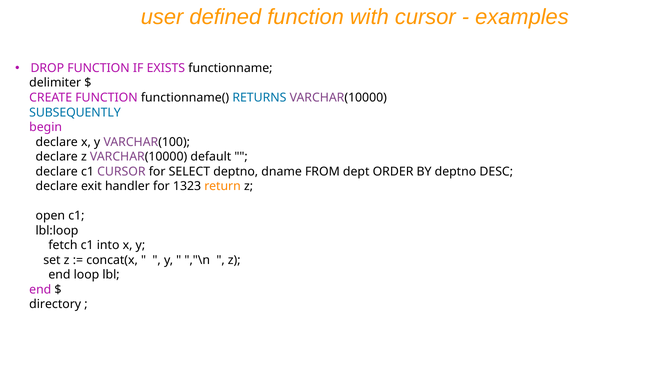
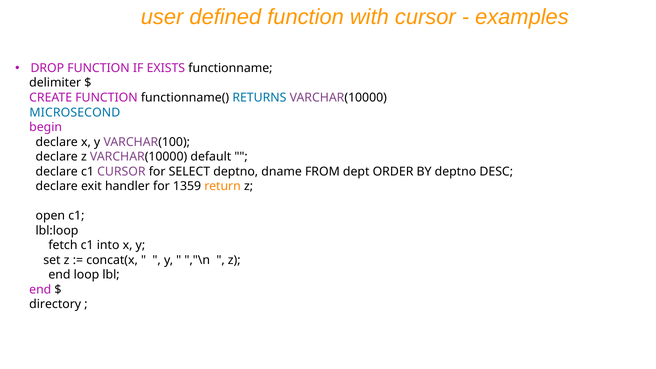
SUBSEQUENTLY: SUBSEQUENTLY -> MICROSECOND
1323: 1323 -> 1359
